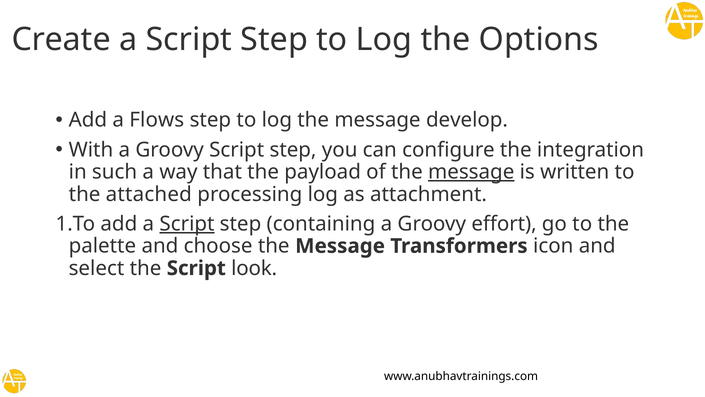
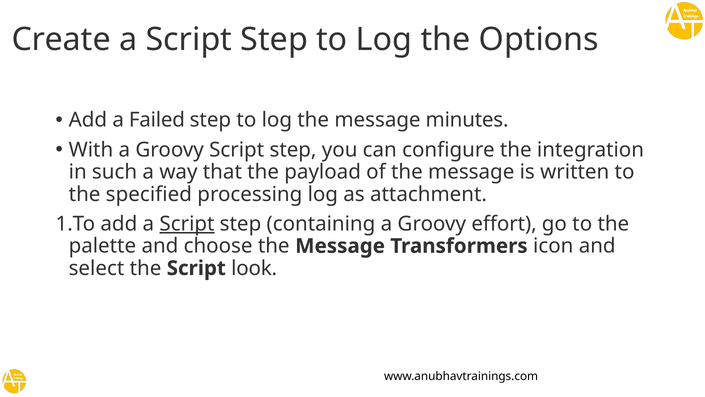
Flows: Flows -> Failed
develop: develop -> minutes
message at (471, 172) underline: present -> none
attached: attached -> specified
